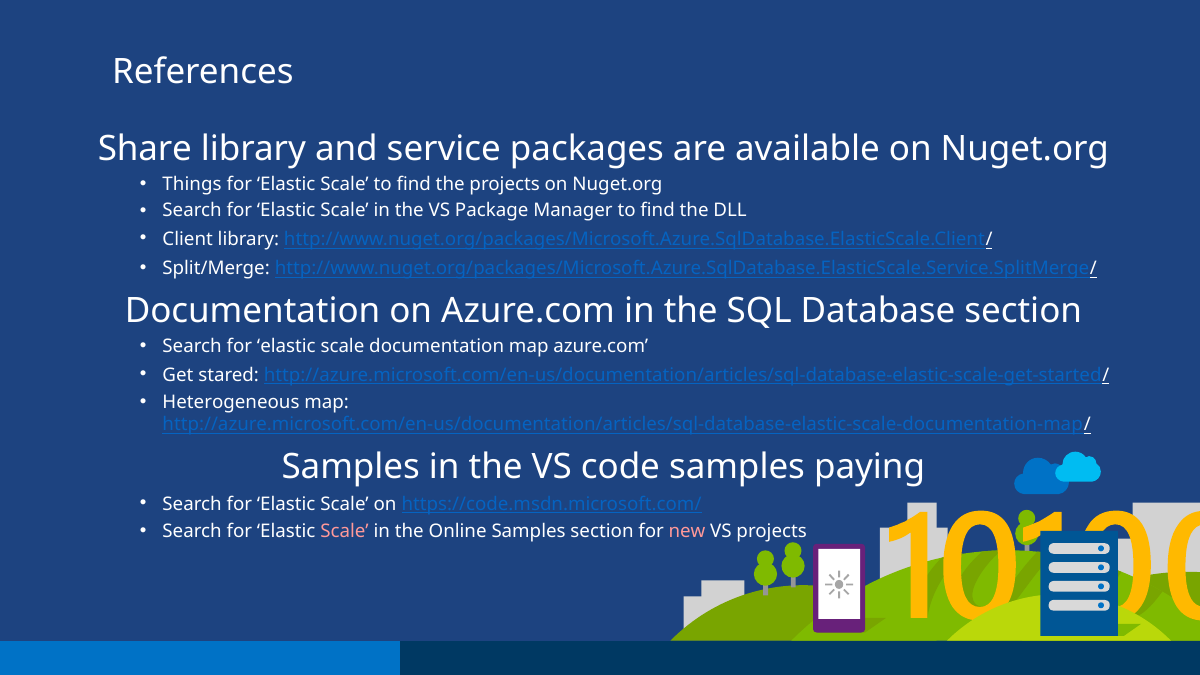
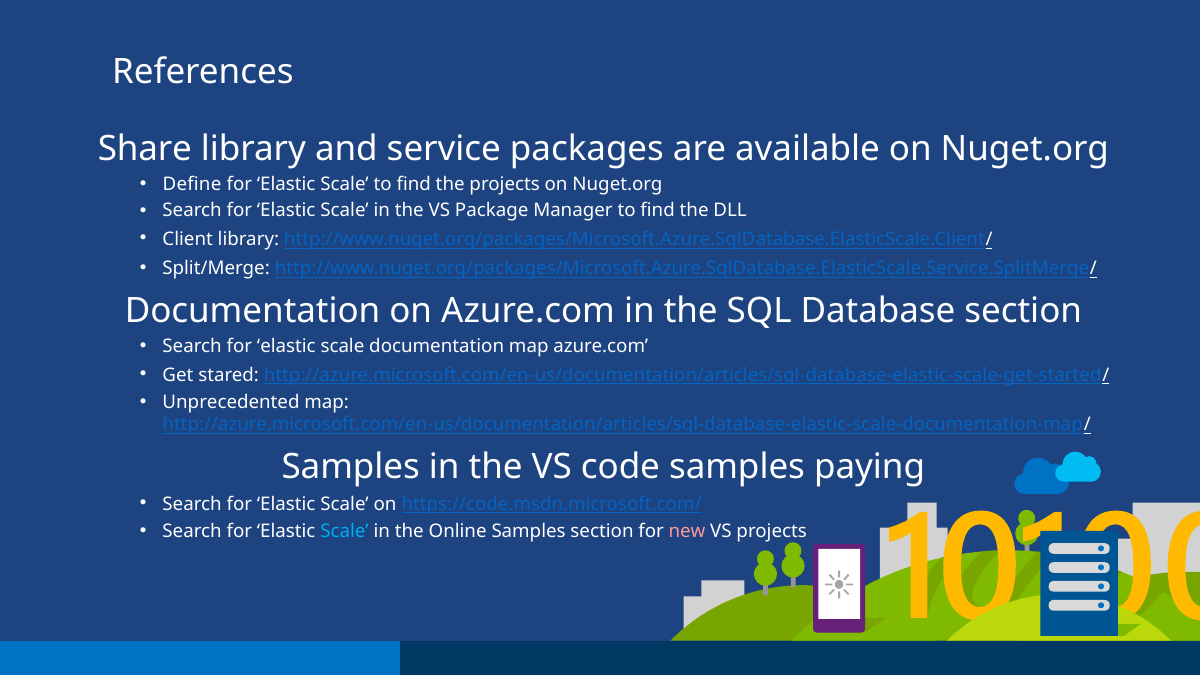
Things: Things -> Define
Heterogeneous: Heterogeneous -> Unprecedented
Scale at (345, 531) colour: pink -> light blue
